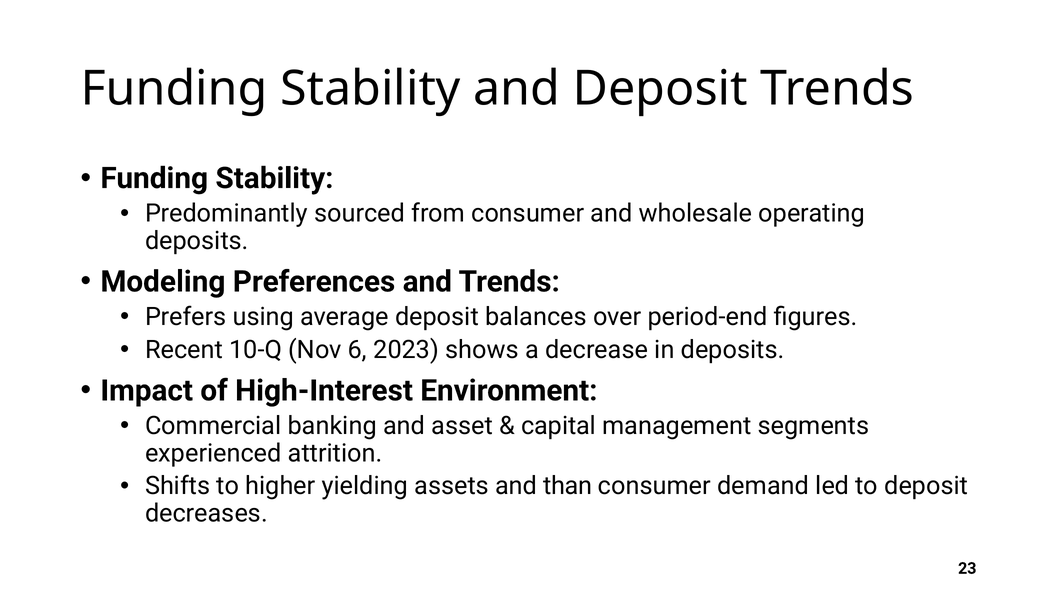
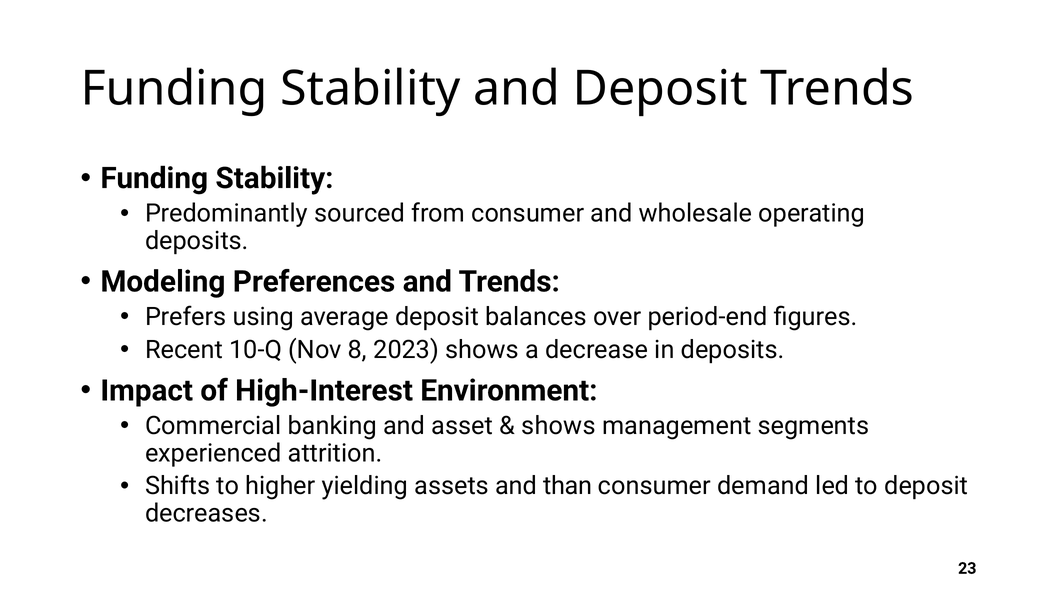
6: 6 -> 8
capital at (559, 426): capital -> shows
